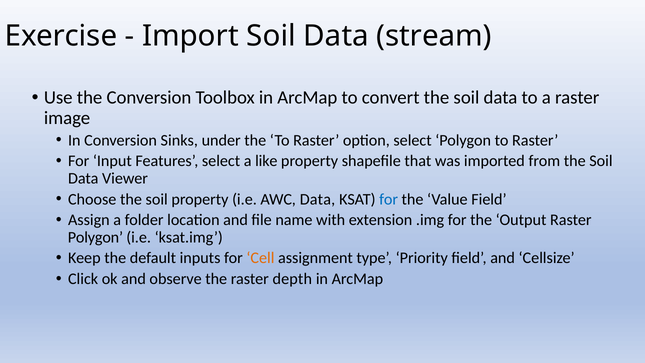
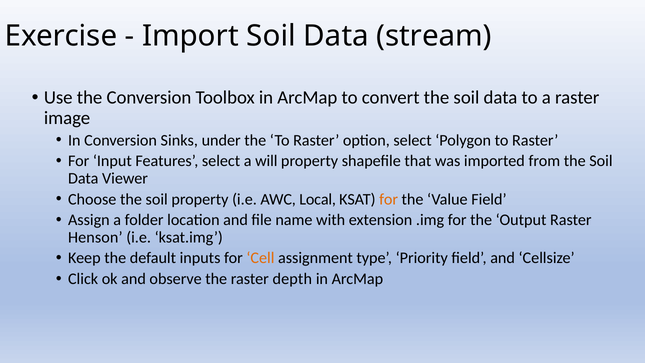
like: like -> will
AWC Data: Data -> Local
for at (389, 199) colour: blue -> orange
Polygon at (95, 237): Polygon -> Henson
